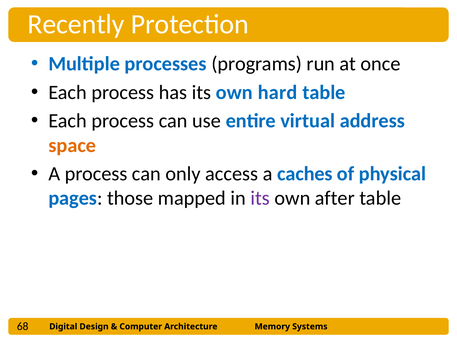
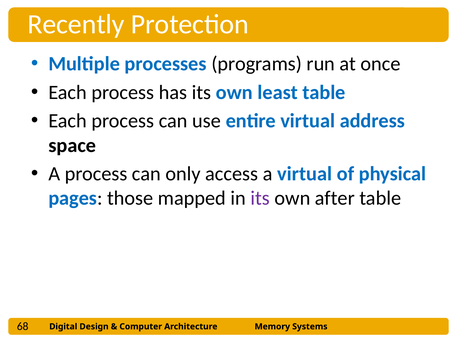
hard: hard -> least
space colour: orange -> black
a caches: caches -> virtual
